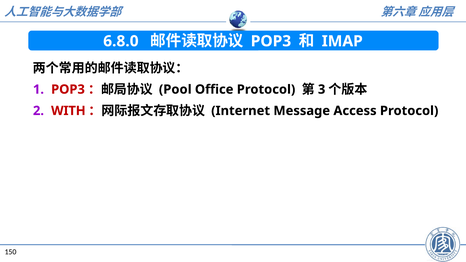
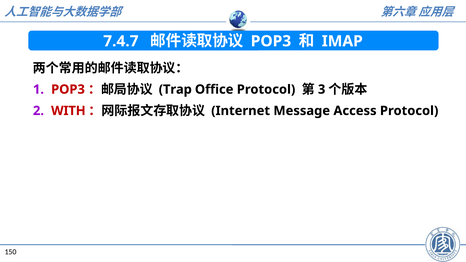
6.8.0: 6.8.0 -> 7.4.7
Pool: Pool -> Trap
